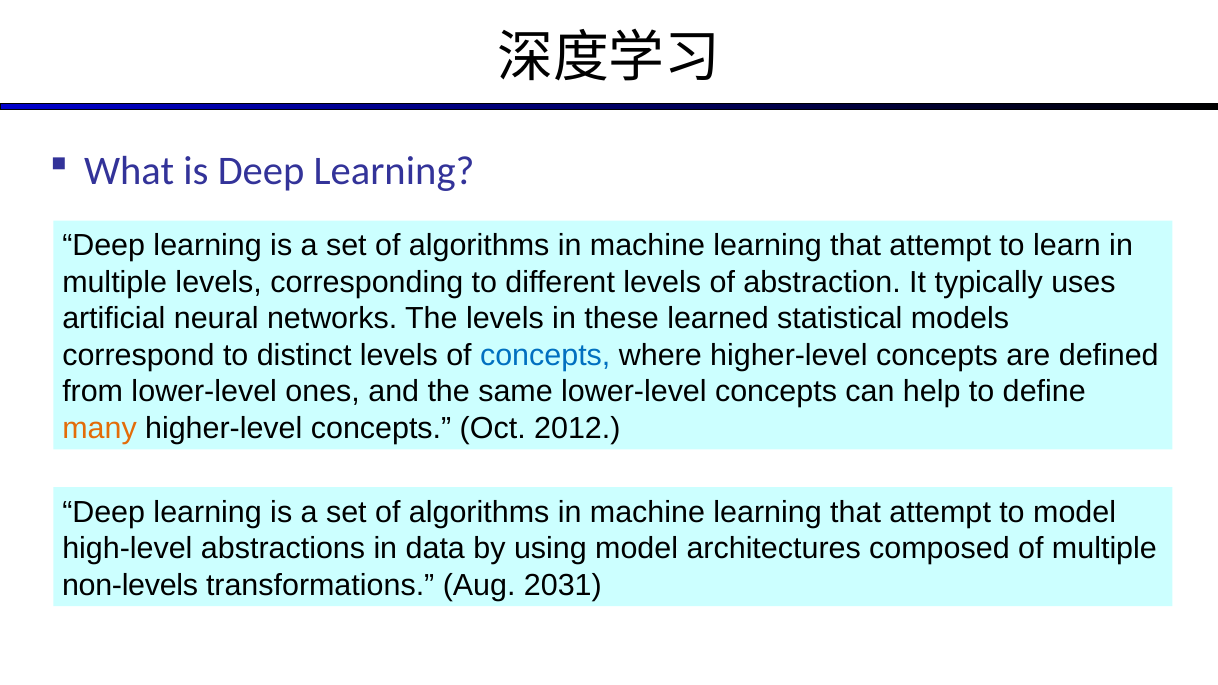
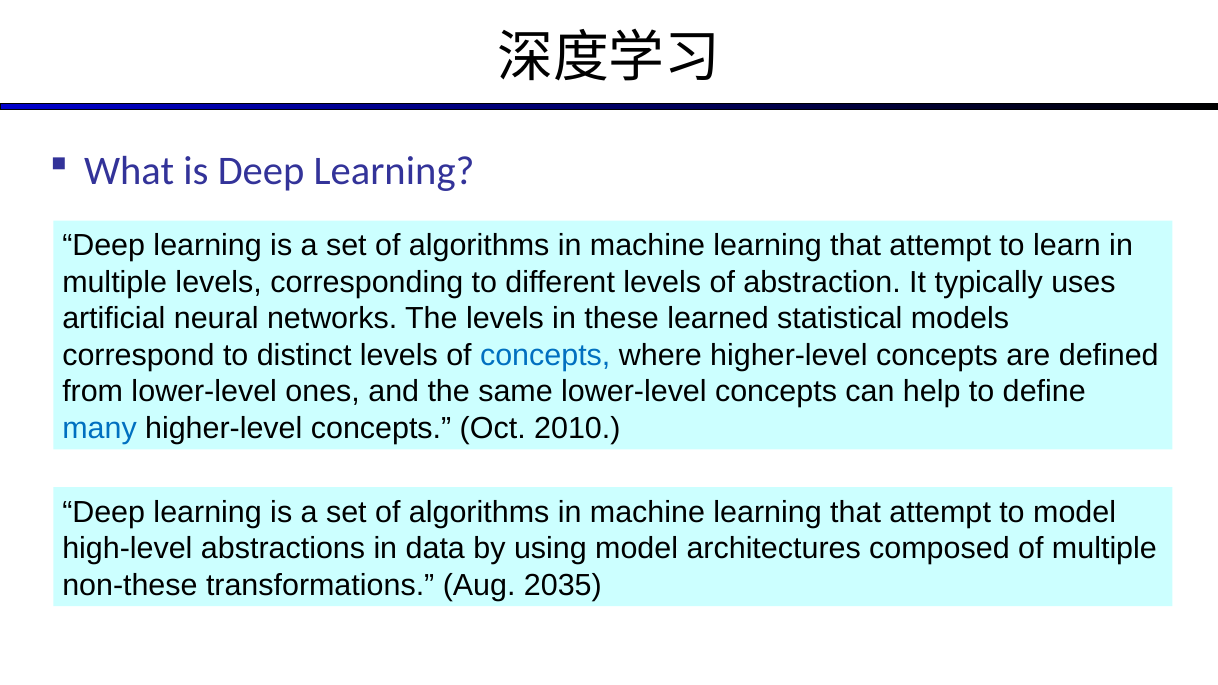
many colour: orange -> blue
2012: 2012 -> 2010
non-levels: non-levels -> non-these
2031: 2031 -> 2035
